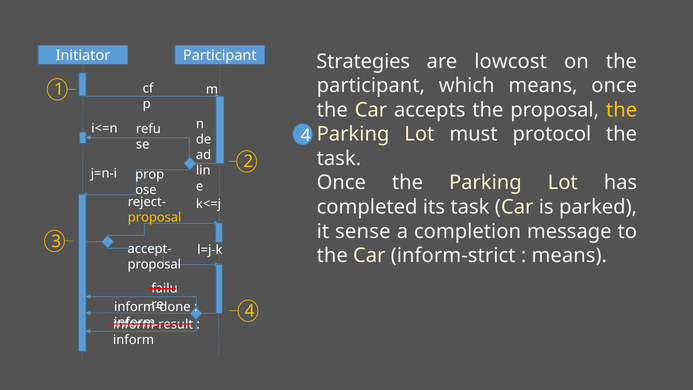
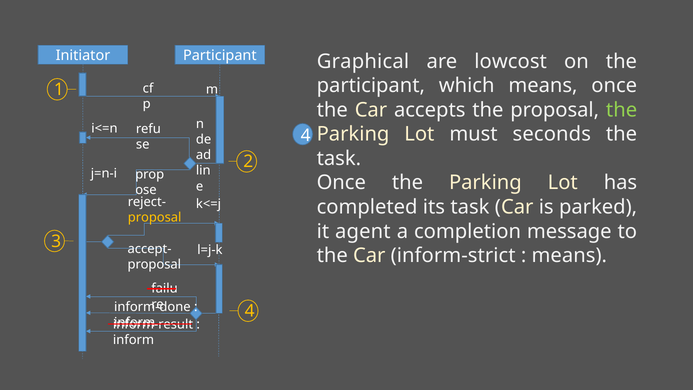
Strategies: Strategies -> Graphical
the at (622, 110) colour: yellow -> light green
protocol: protocol -> seconds
sense: sense -> agent
